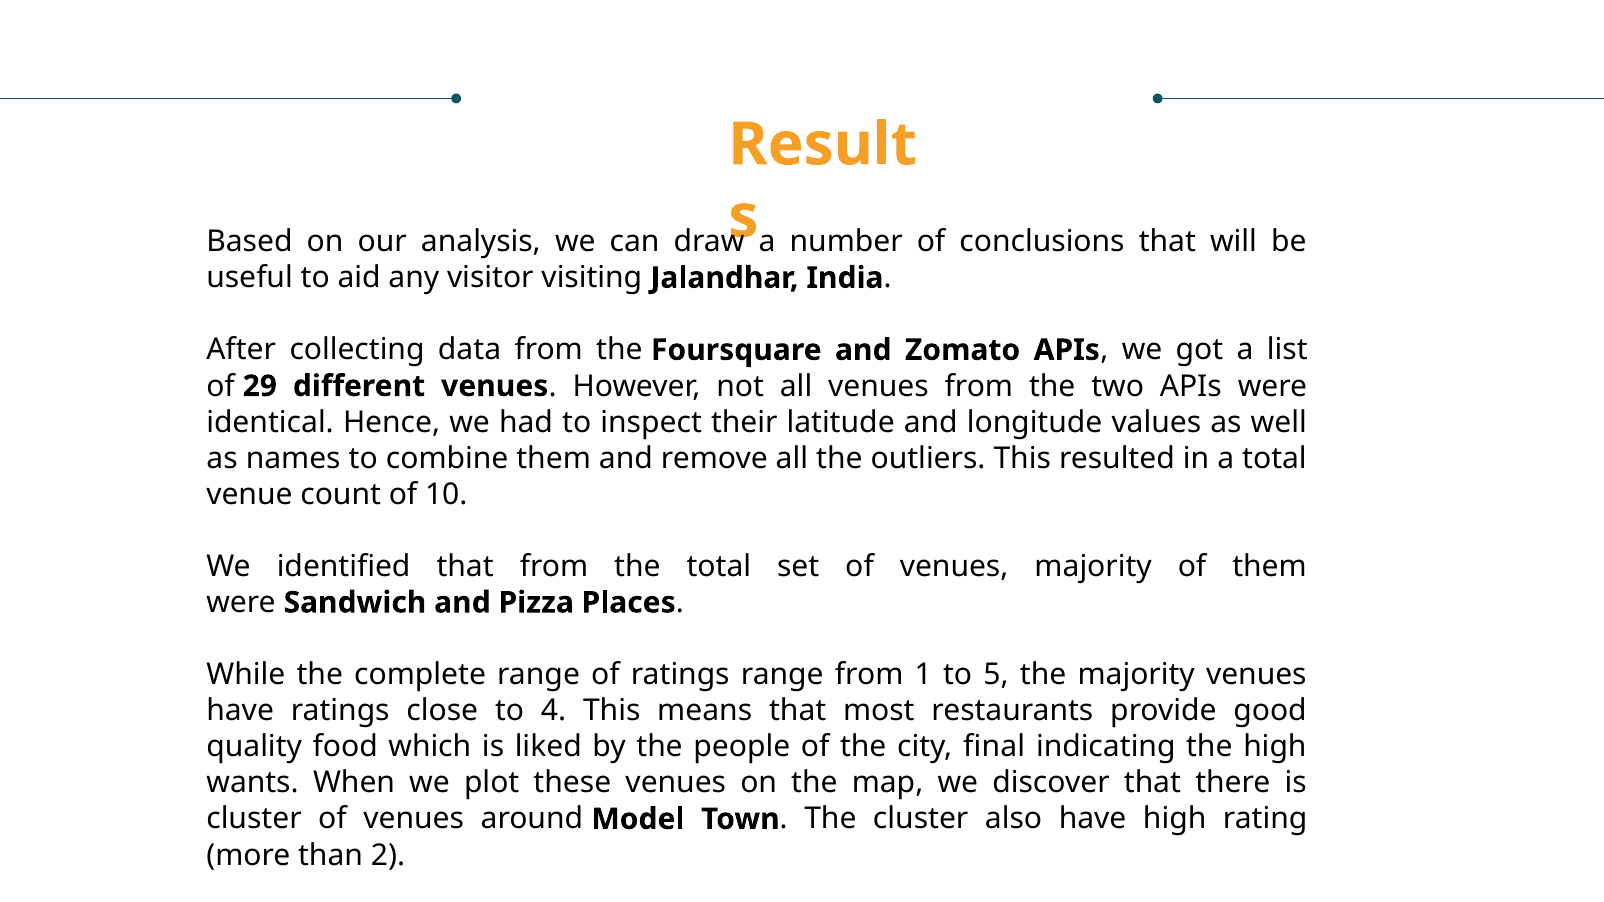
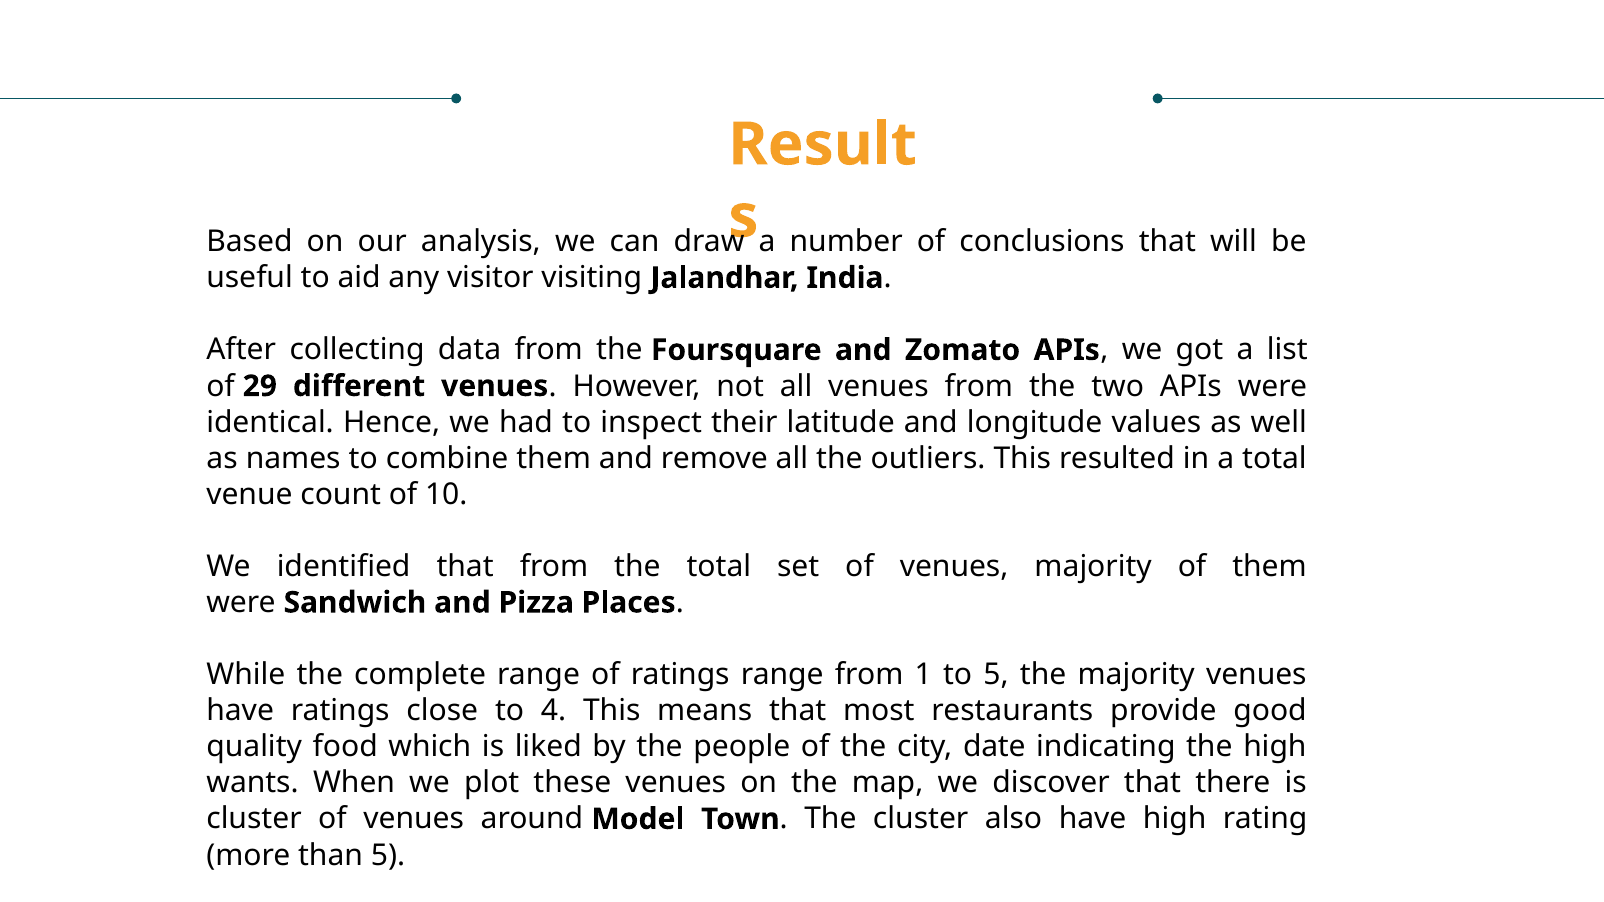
final: final -> date
than 2: 2 -> 5
